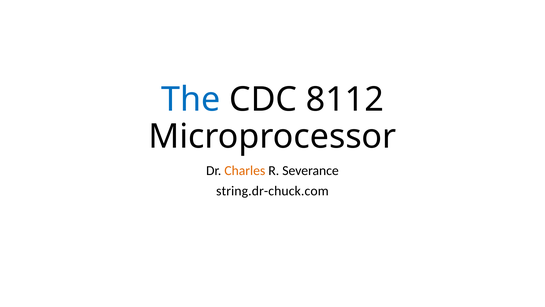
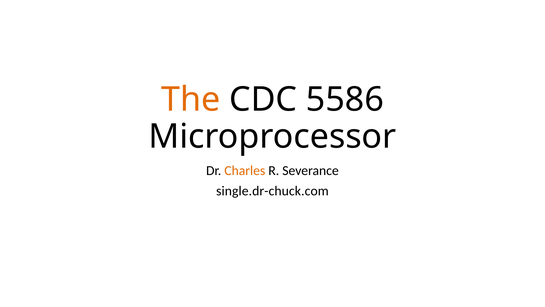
The colour: blue -> orange
8112: 8112 -> 5586
string.dr-chuck.com: string.dr-chuck.com -> single.dr-chuck.com
